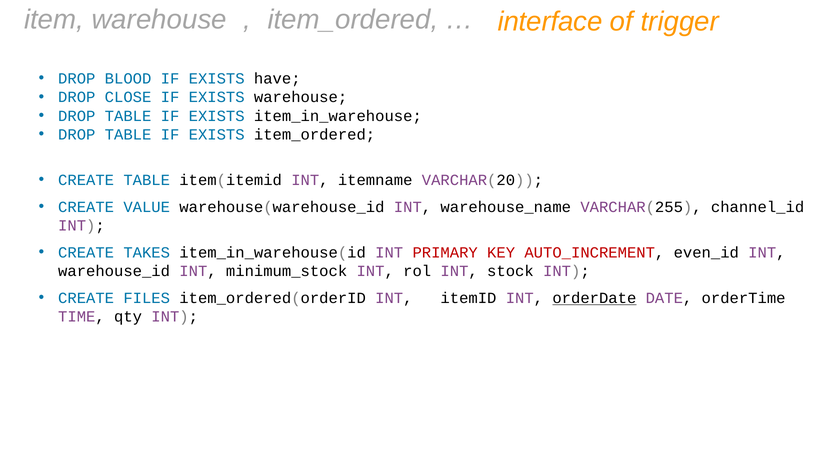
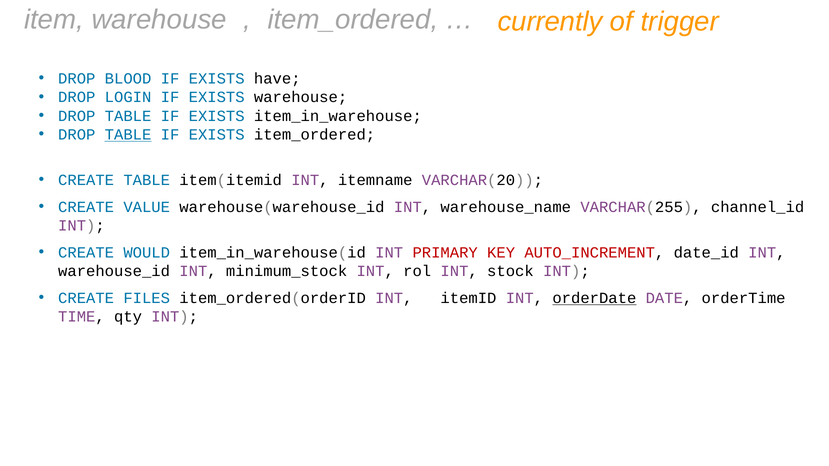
interface: interface -> currently
CLOSE: CLOSE -> LOGIN
TABLE at (128, 135) underline: none -> present
TAKES: TAKES -> WOULD
even_id: even_id -> date_id
